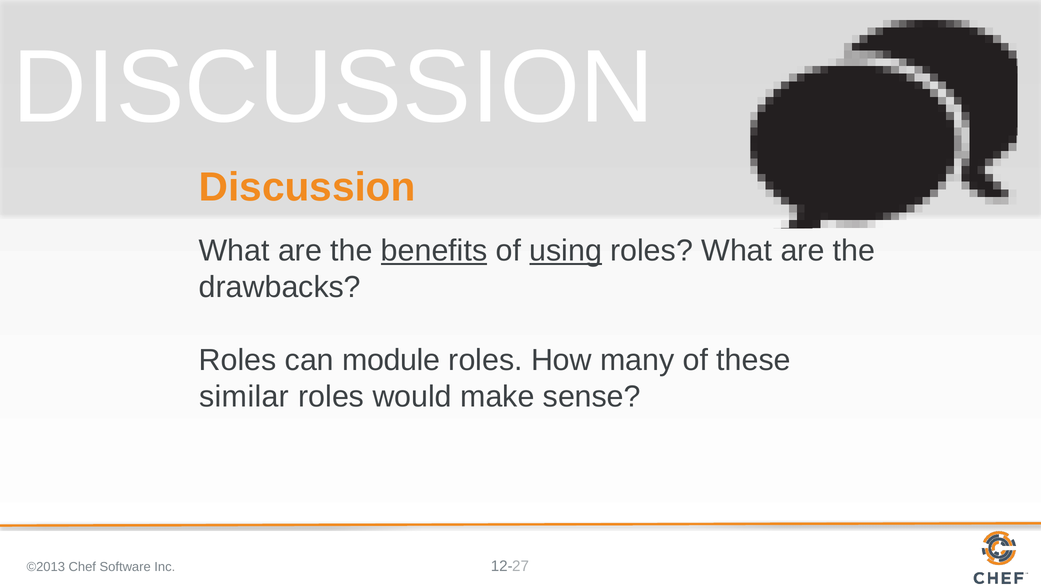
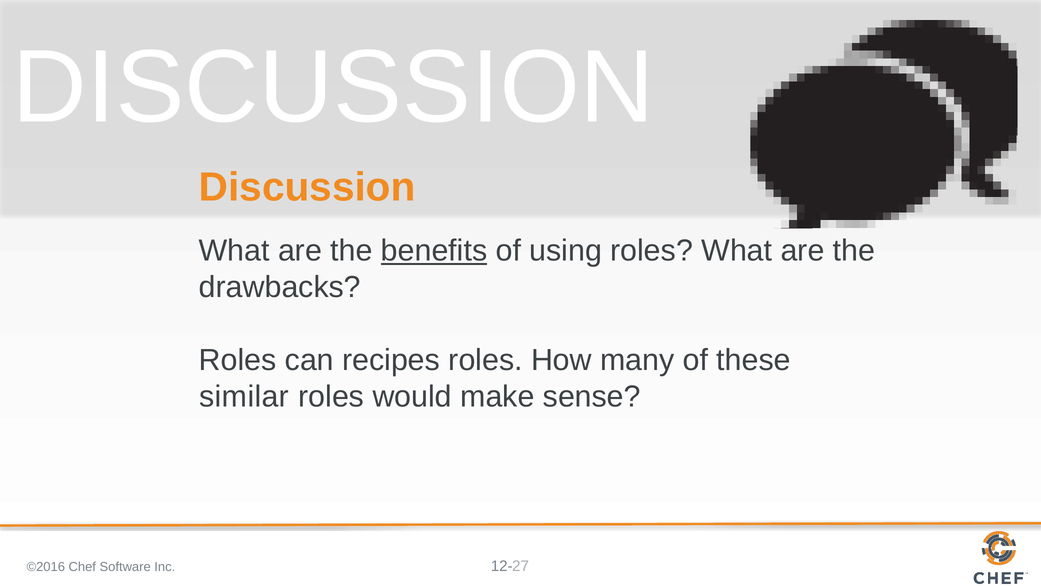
using underline: present -> none
module: module -> recipes
©2013: ©2013 -> ©2016
